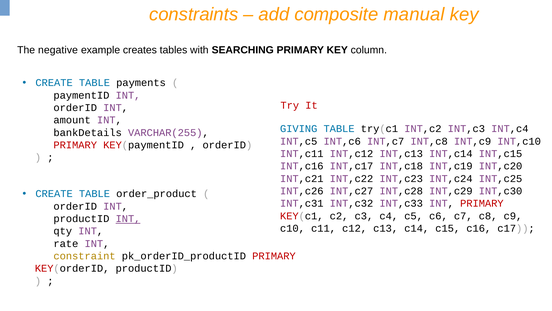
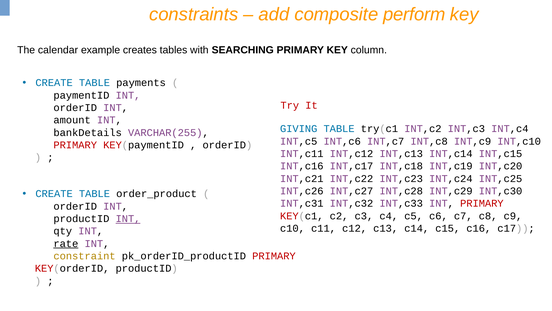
manual: manual -> perform
negative: negative -> calendar
rate underline: none -> present
